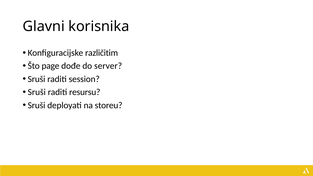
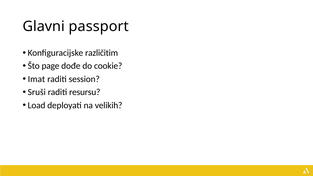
korisnika: korisnika -> passport
server: server -> cookie
Sruši at (37, 79): Sruši -> Imat
Sruši at (37, 105): Sruši -> Load
storeu: storeu -> velikih
